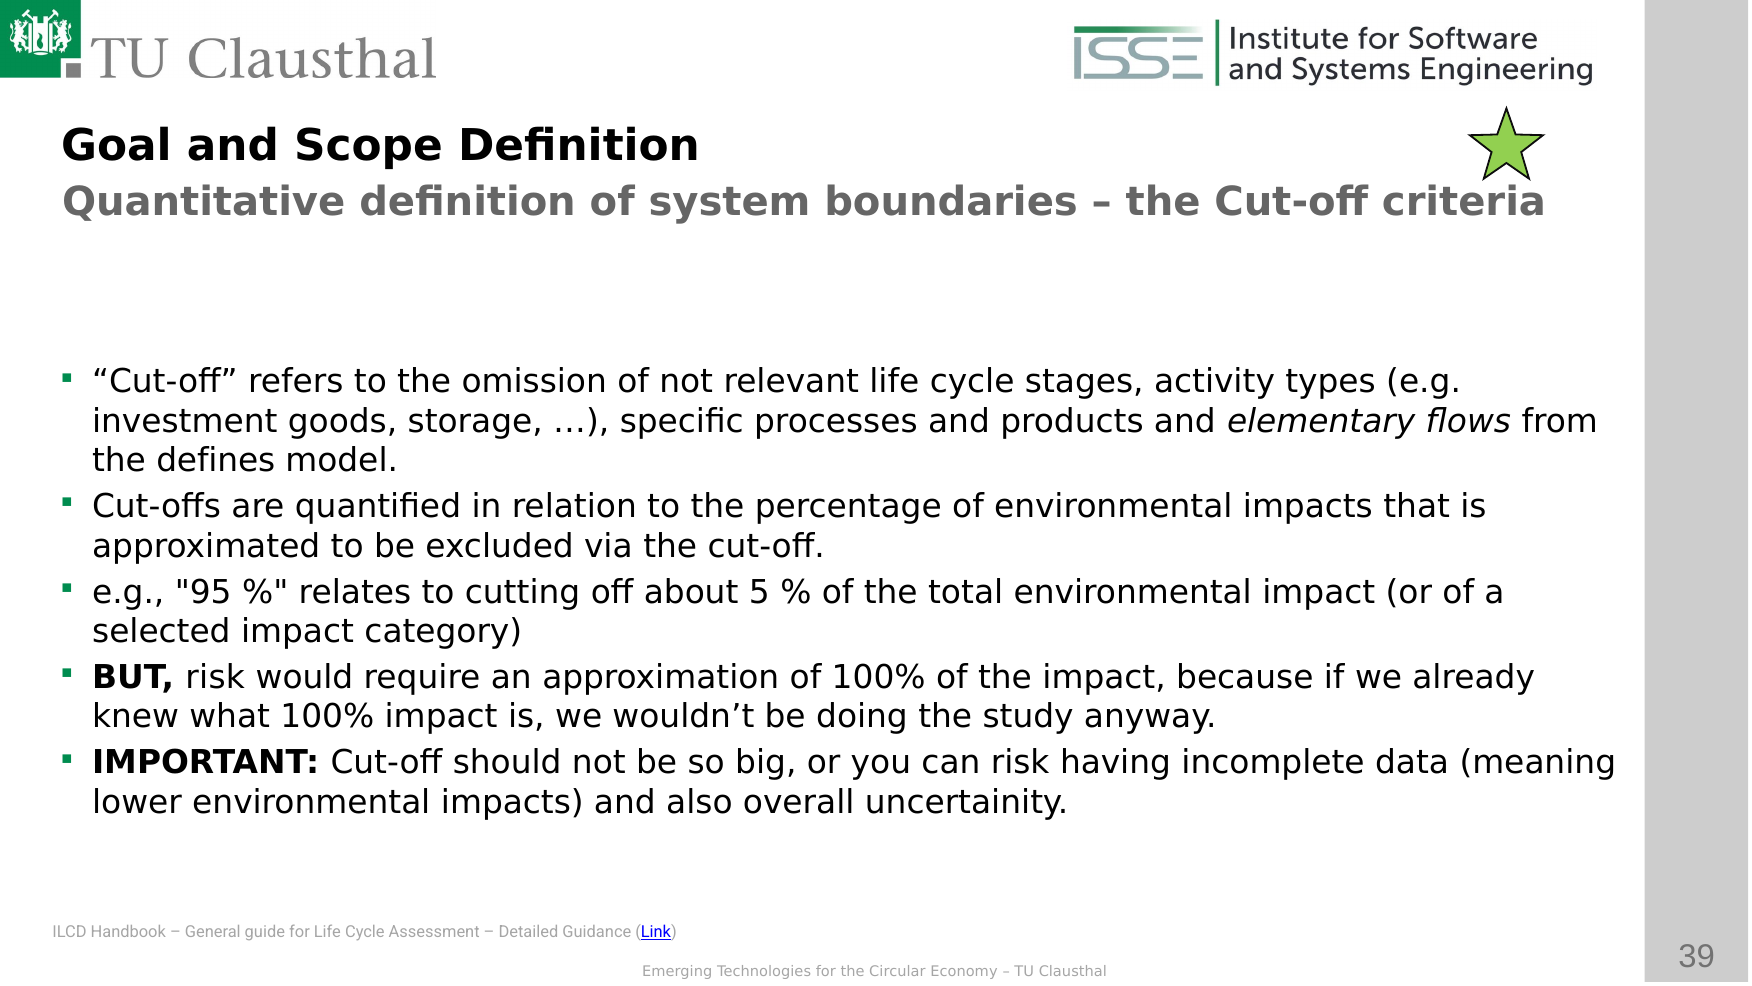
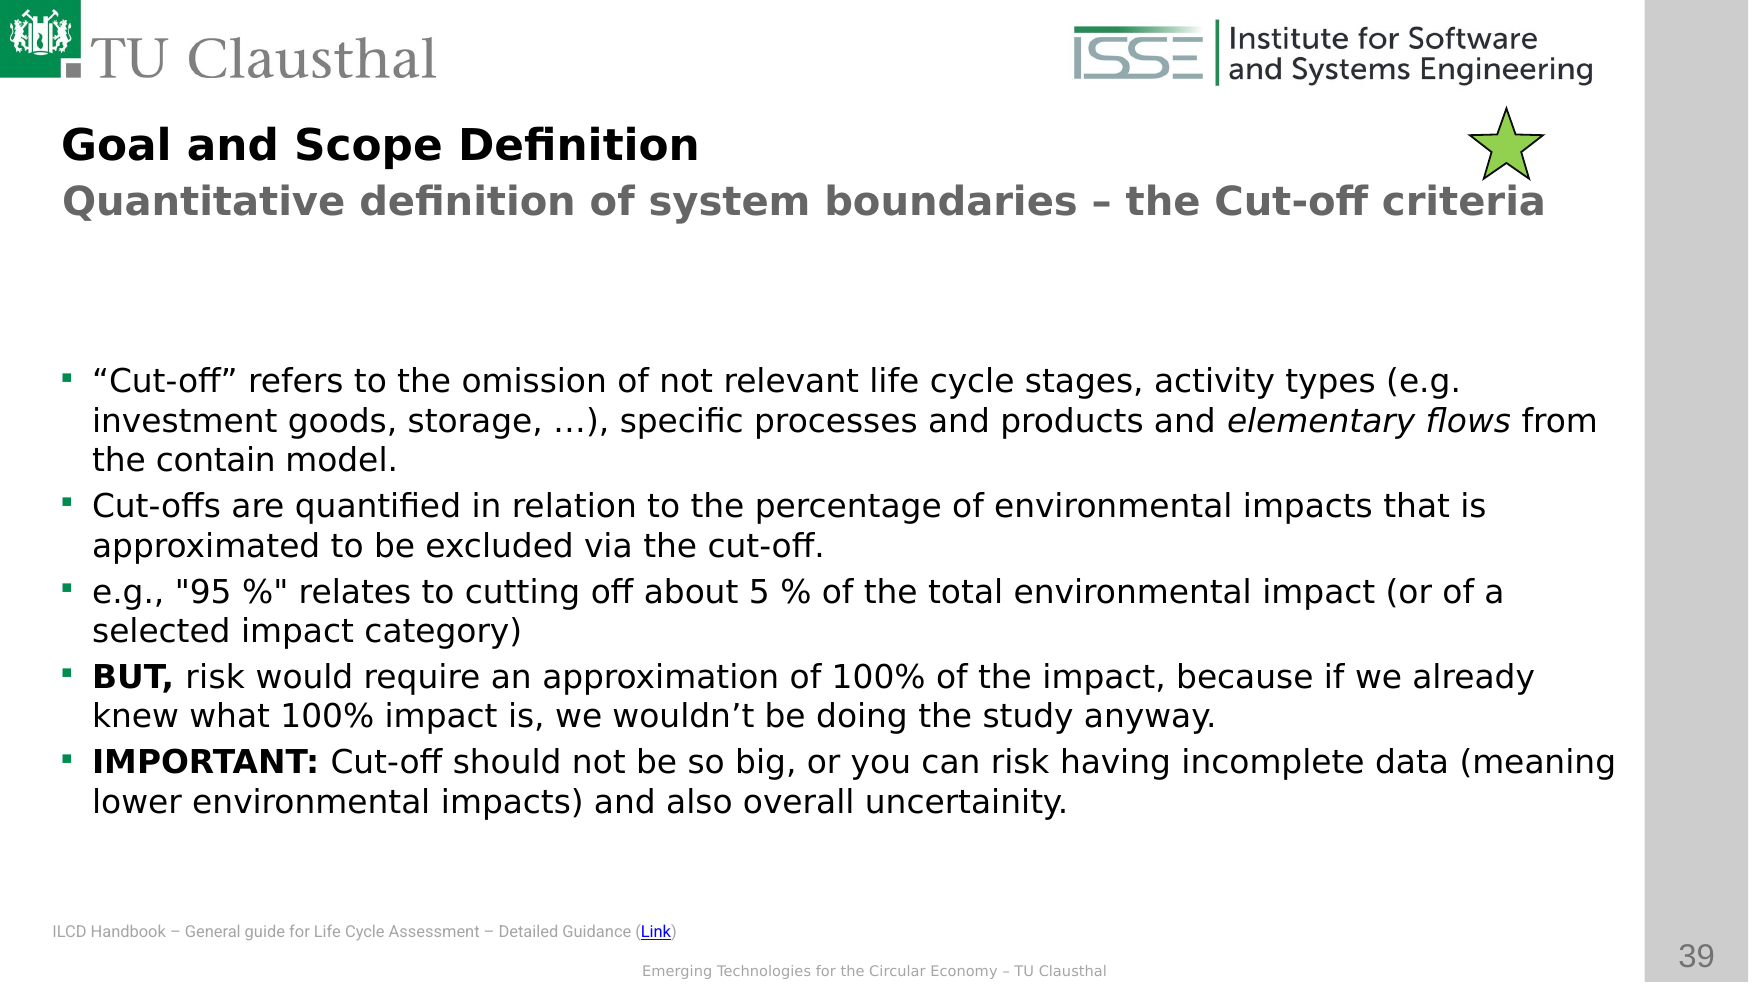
defines: defines -> contain
